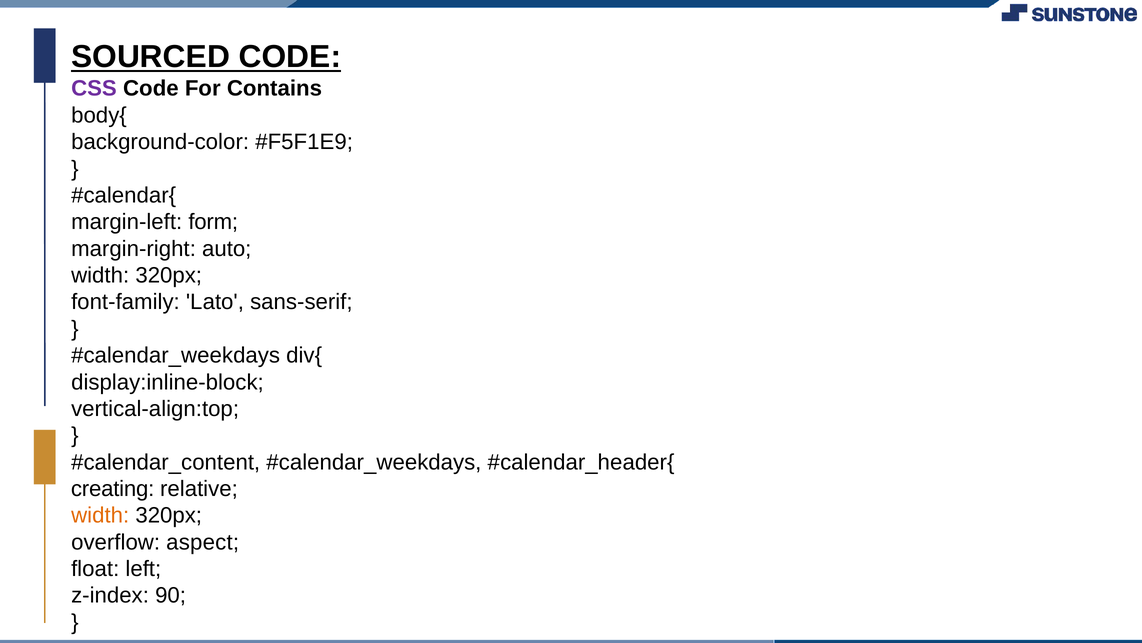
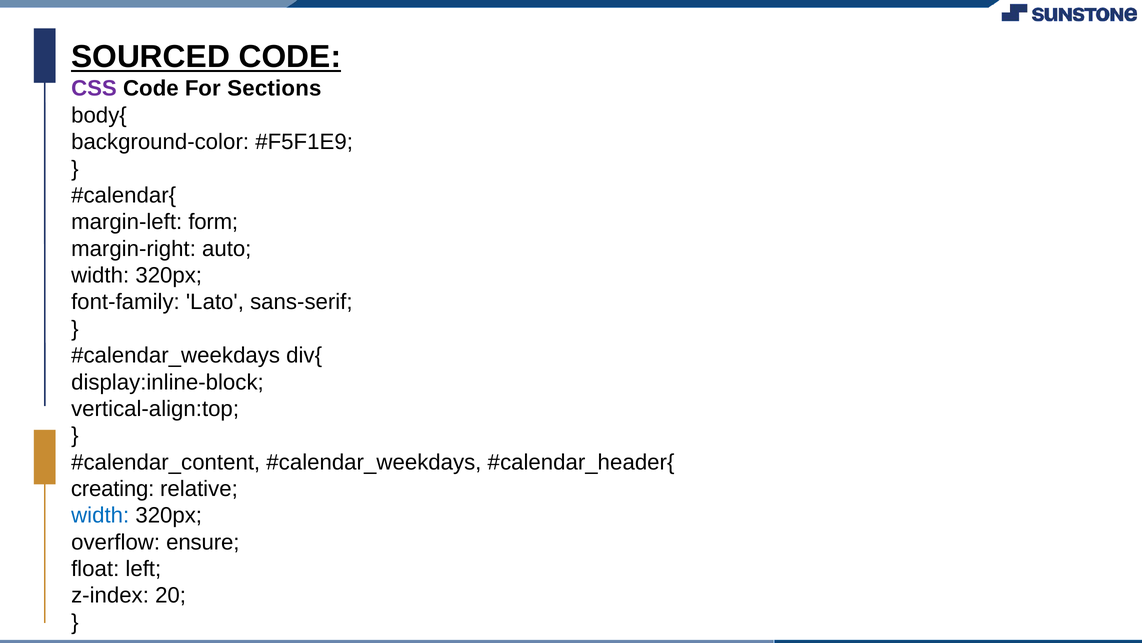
Contains: Contains -> Sections
width at (100, 515) colour: orange -> blue
aspect: aspect -> ensure
90: 90 -> 20
